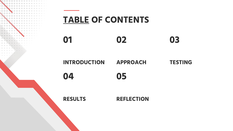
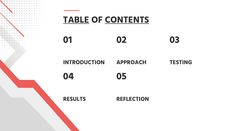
CONTENTS underline: none -> present
